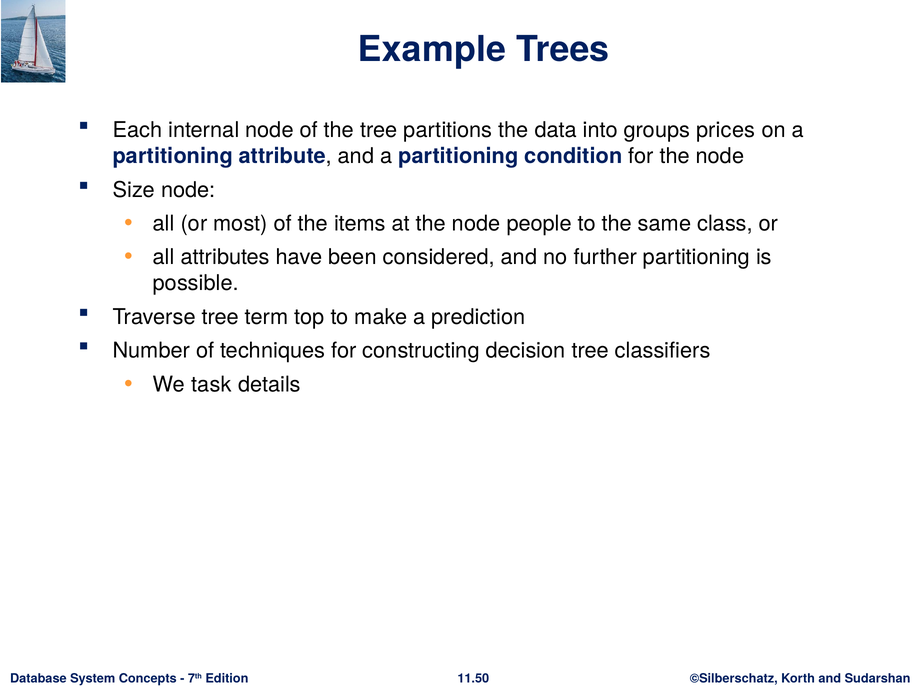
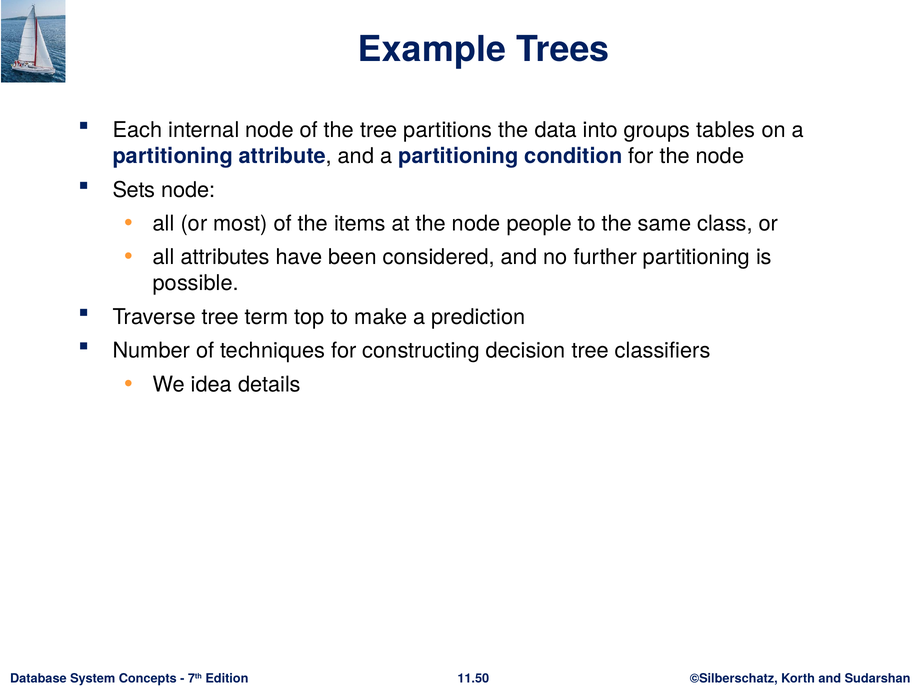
prices: prices -> tables
Size: Size -> Sets
task: task -> idea
